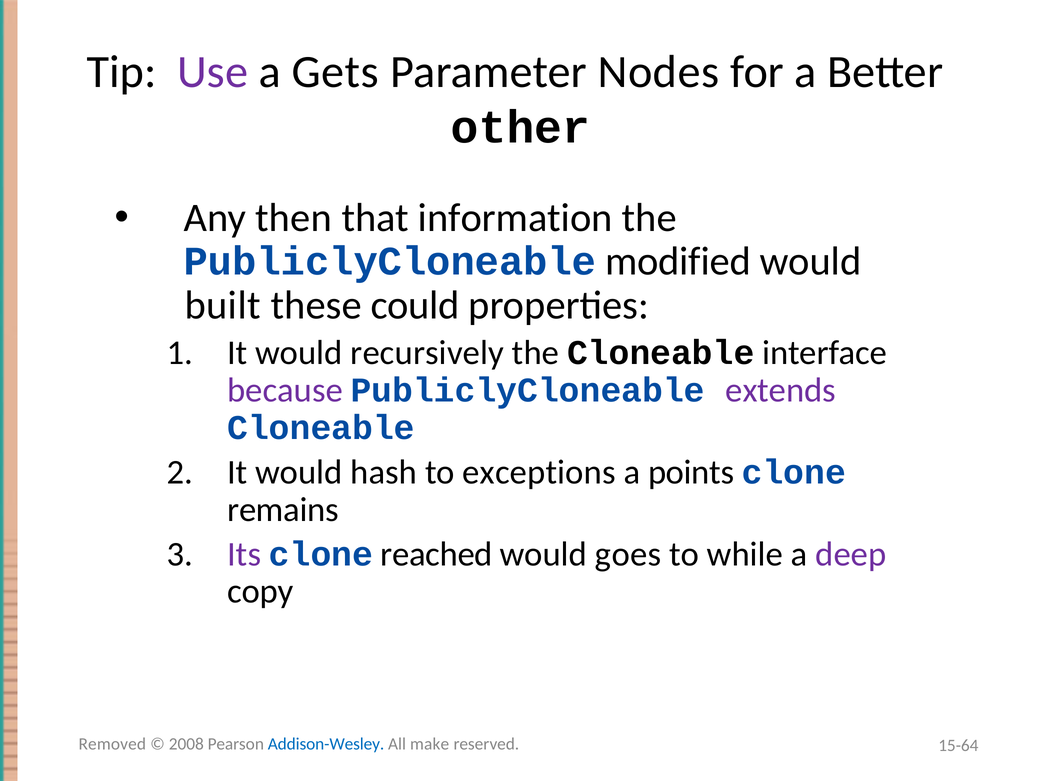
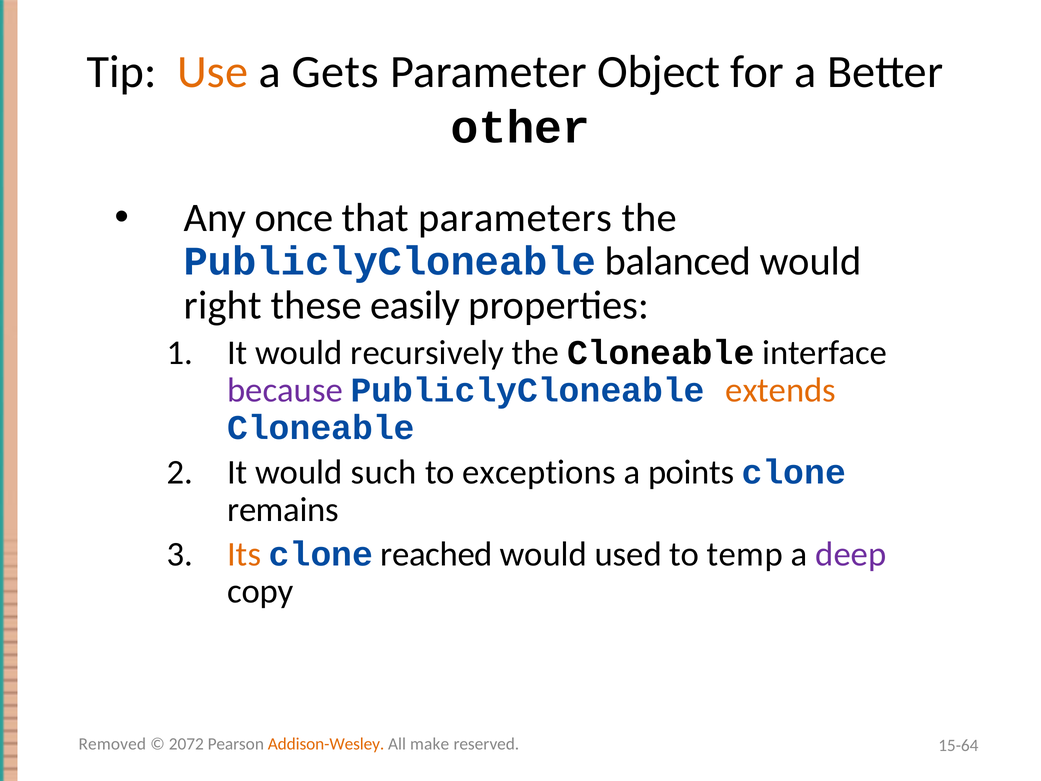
Use colour: purple -> orange
Nodes: Nodes -> Object
then: then -> once
information: information -> parameters
modified: modified -> balanced
built: built -> right
could: could -> easily
extends colour: purple -> orange
hash: hash -> such
Its colour: purple -> orange
goes: goes -> used
while: while -> temp
2008: 2008 -> 2072
Addison-Wesley colour: blue -> orange
